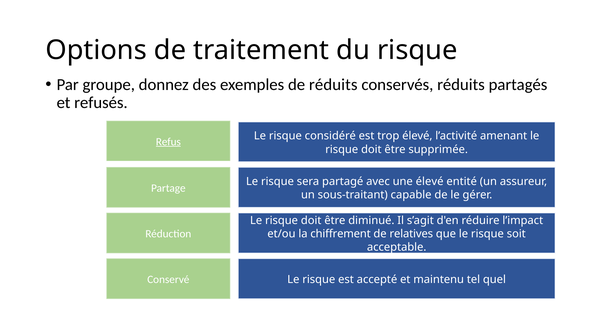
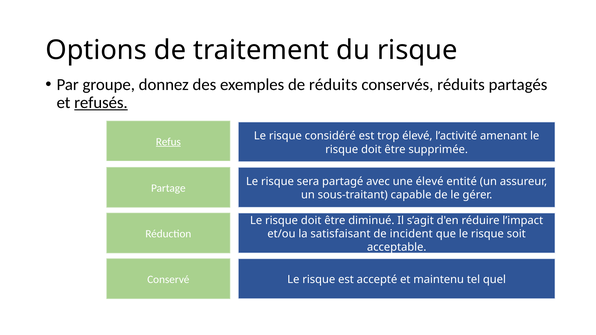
refusés underline: none -> present
chiffrement: chiffrement -> satisfaisant
relatives: relatives -> incident
